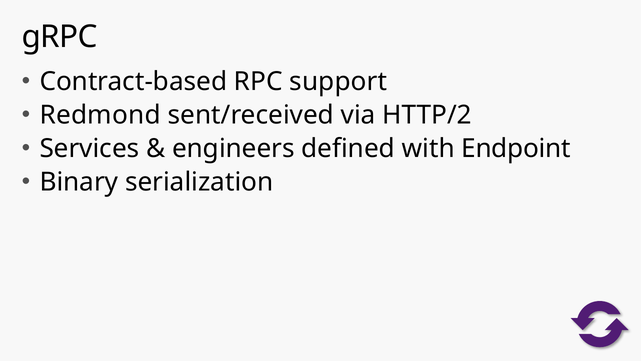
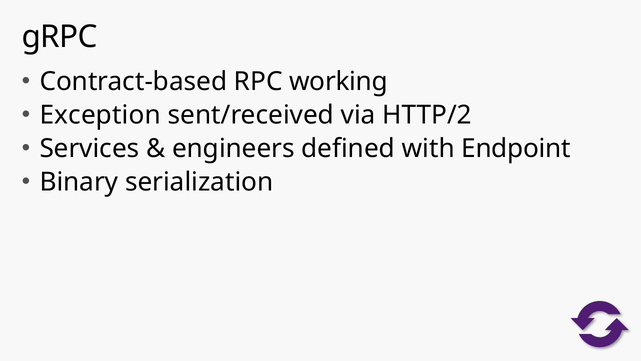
support: support -> working
Redmond: Redmond -> Exception
